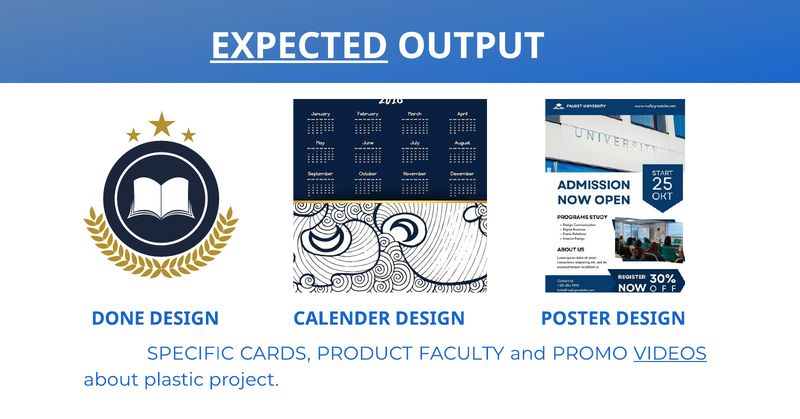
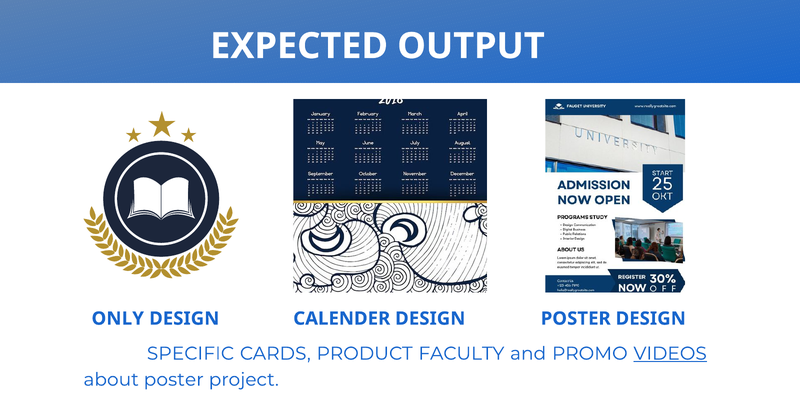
EXPECTED underline: present -> none
DONE: DONE -> ONLY
about plastic: plastic -> poster
